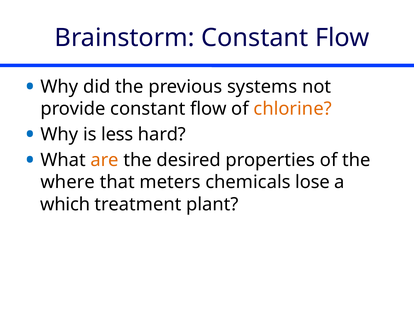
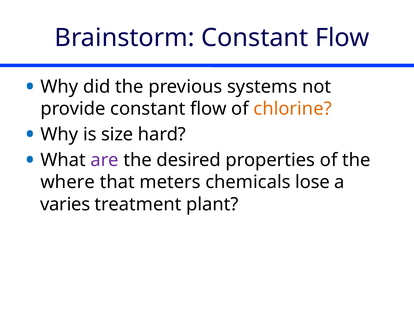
less: less -> size
are colour: orange -> purple
which: which -> varies
